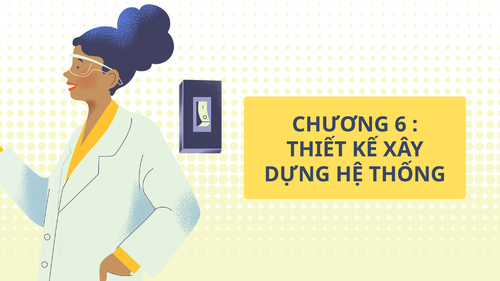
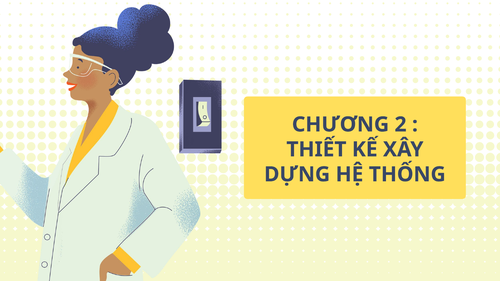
6: 6 -> 2
